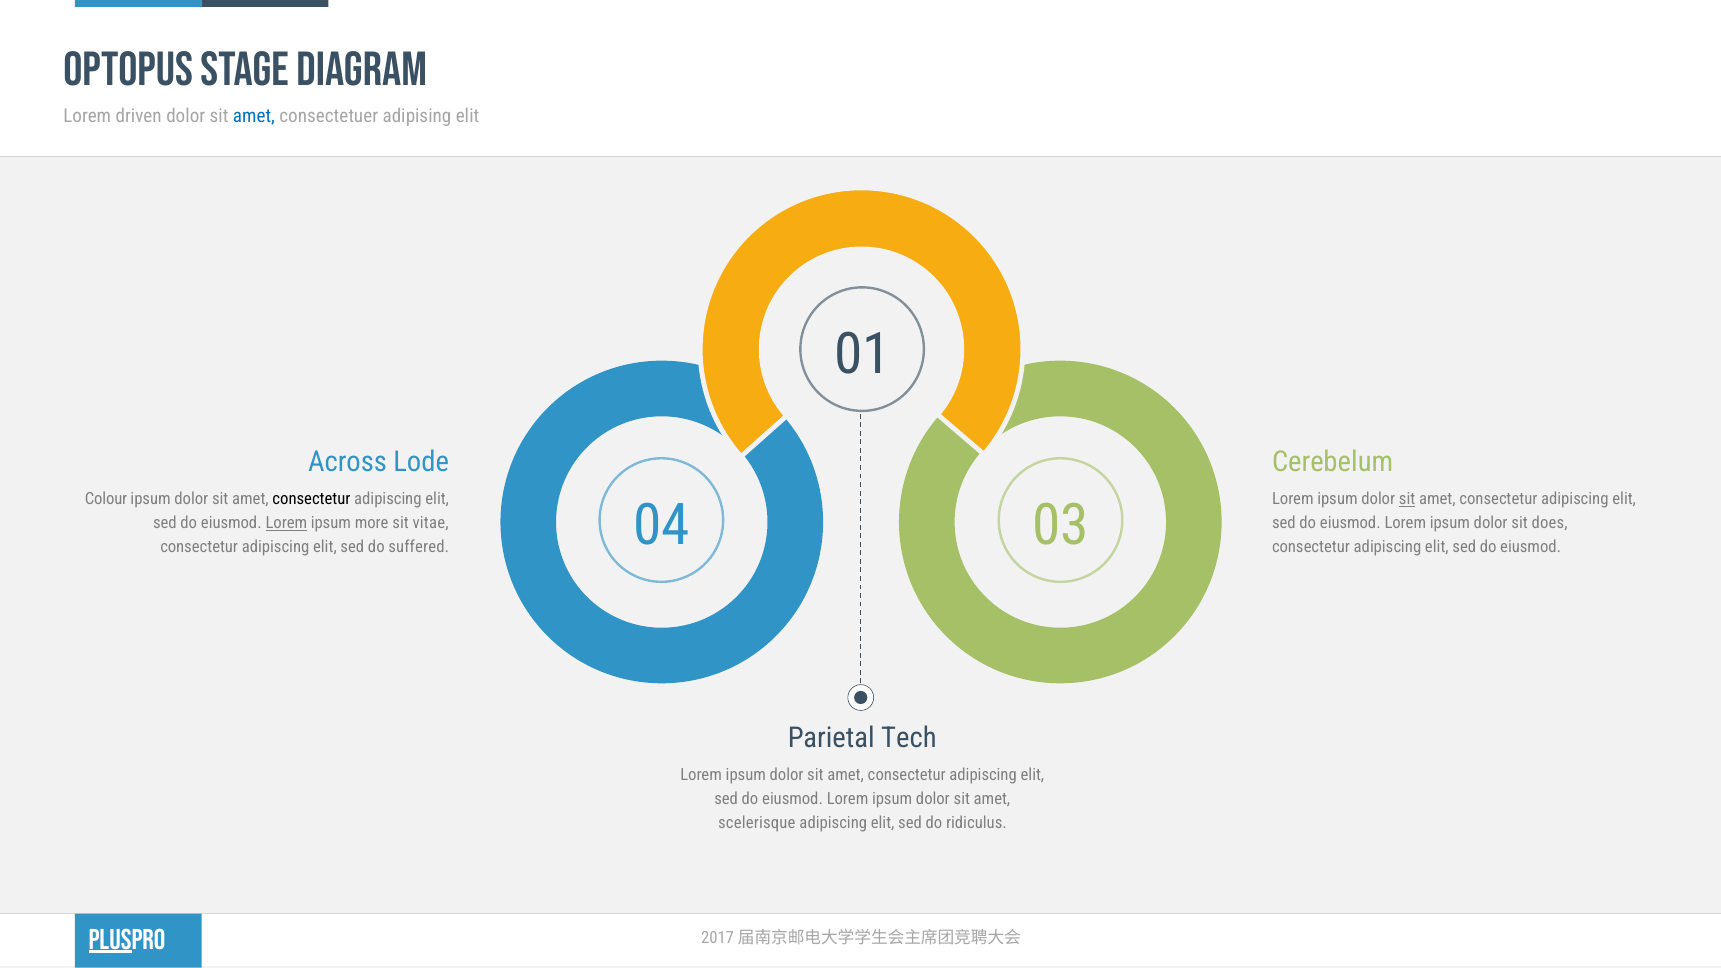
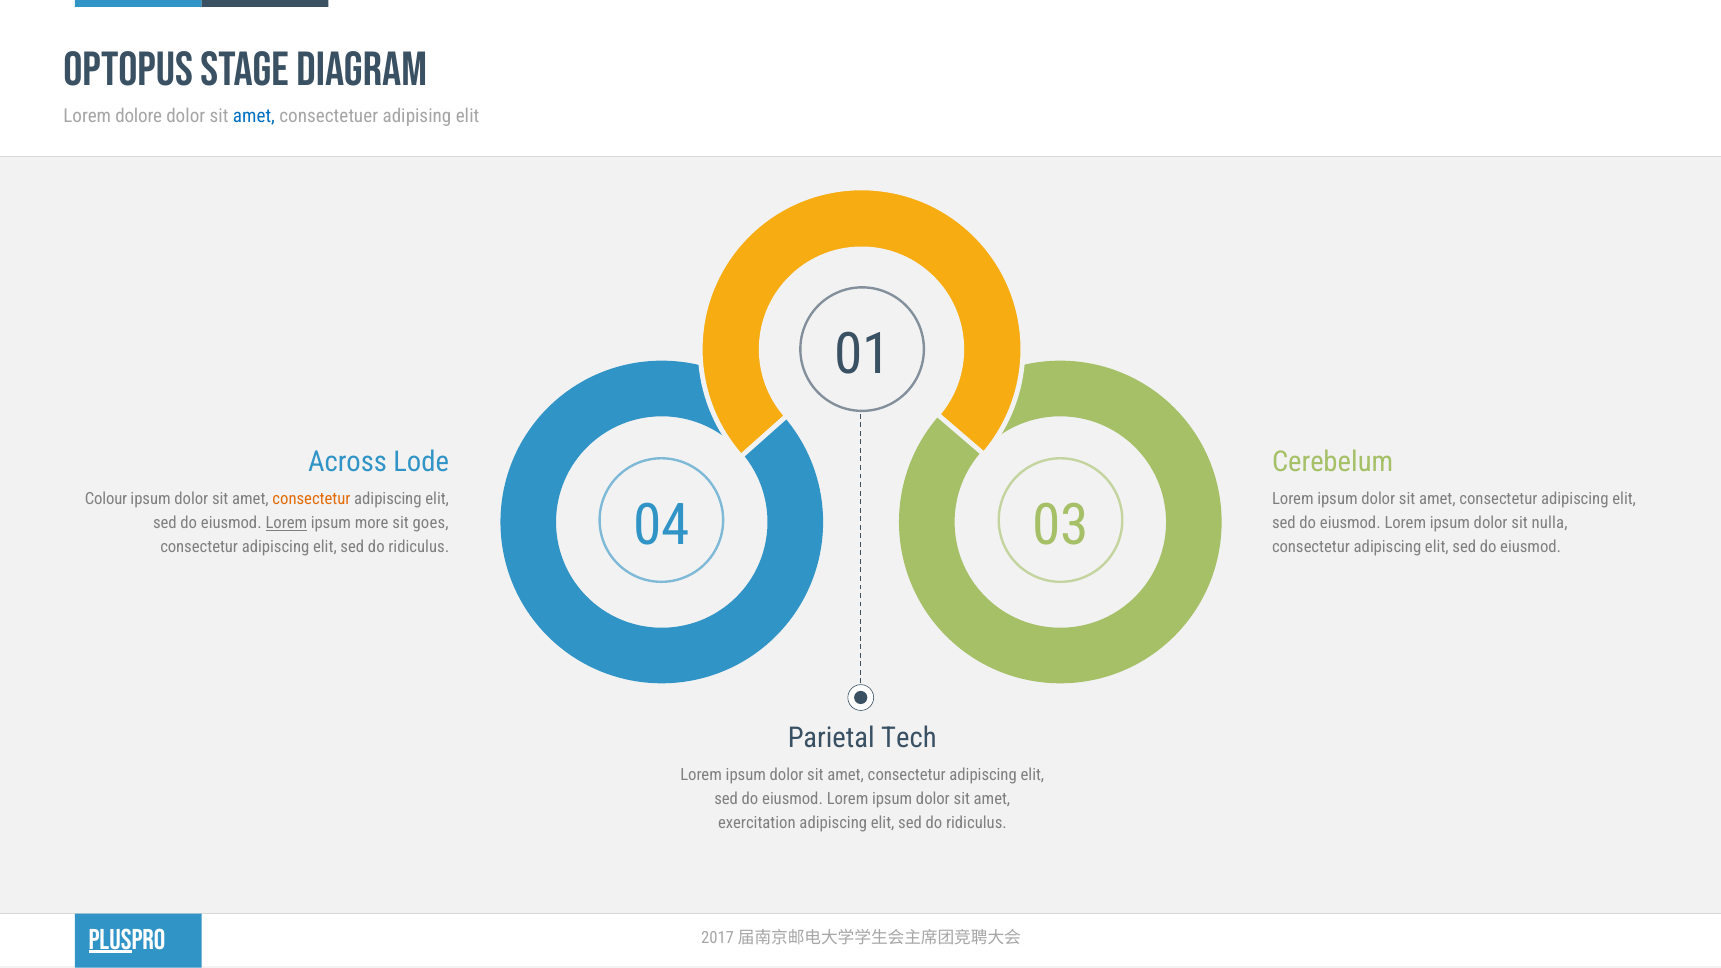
driven: driven -> dolore
consectetur at (311, 499) colour: black -> orange
sit at (1407, 499) underline: present -> none
vitae: vitae -> goes
does: does -> nulla
suffered at (419, 547): suffered -> ridiculus
scelerisque: scelerisque -> exercitation
